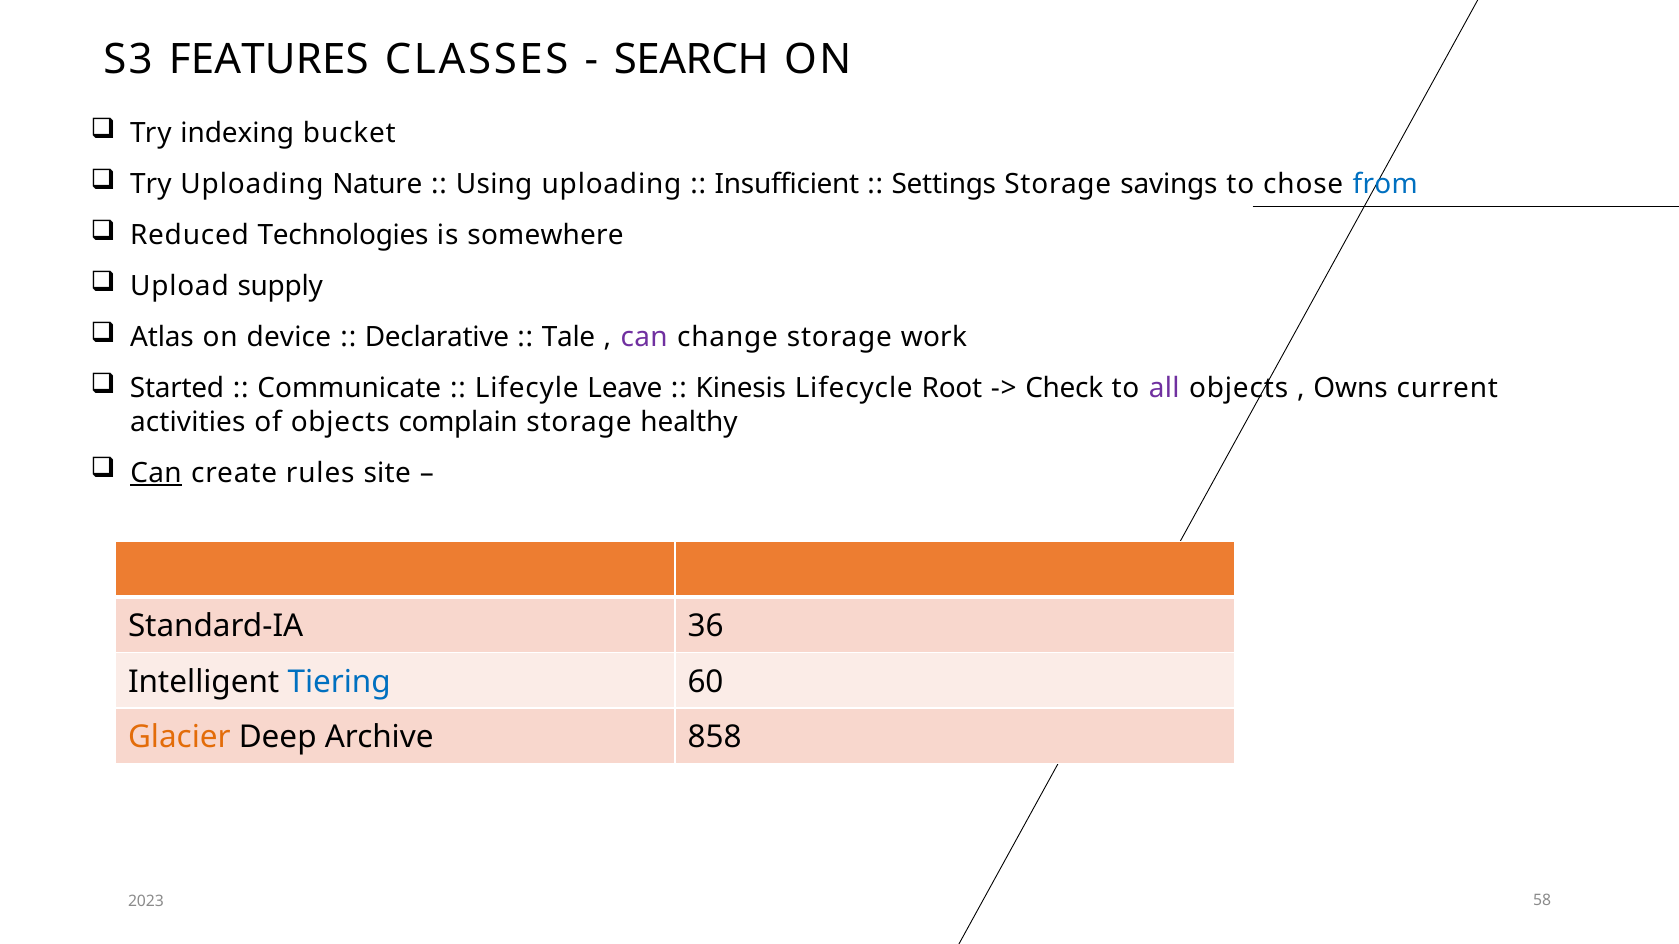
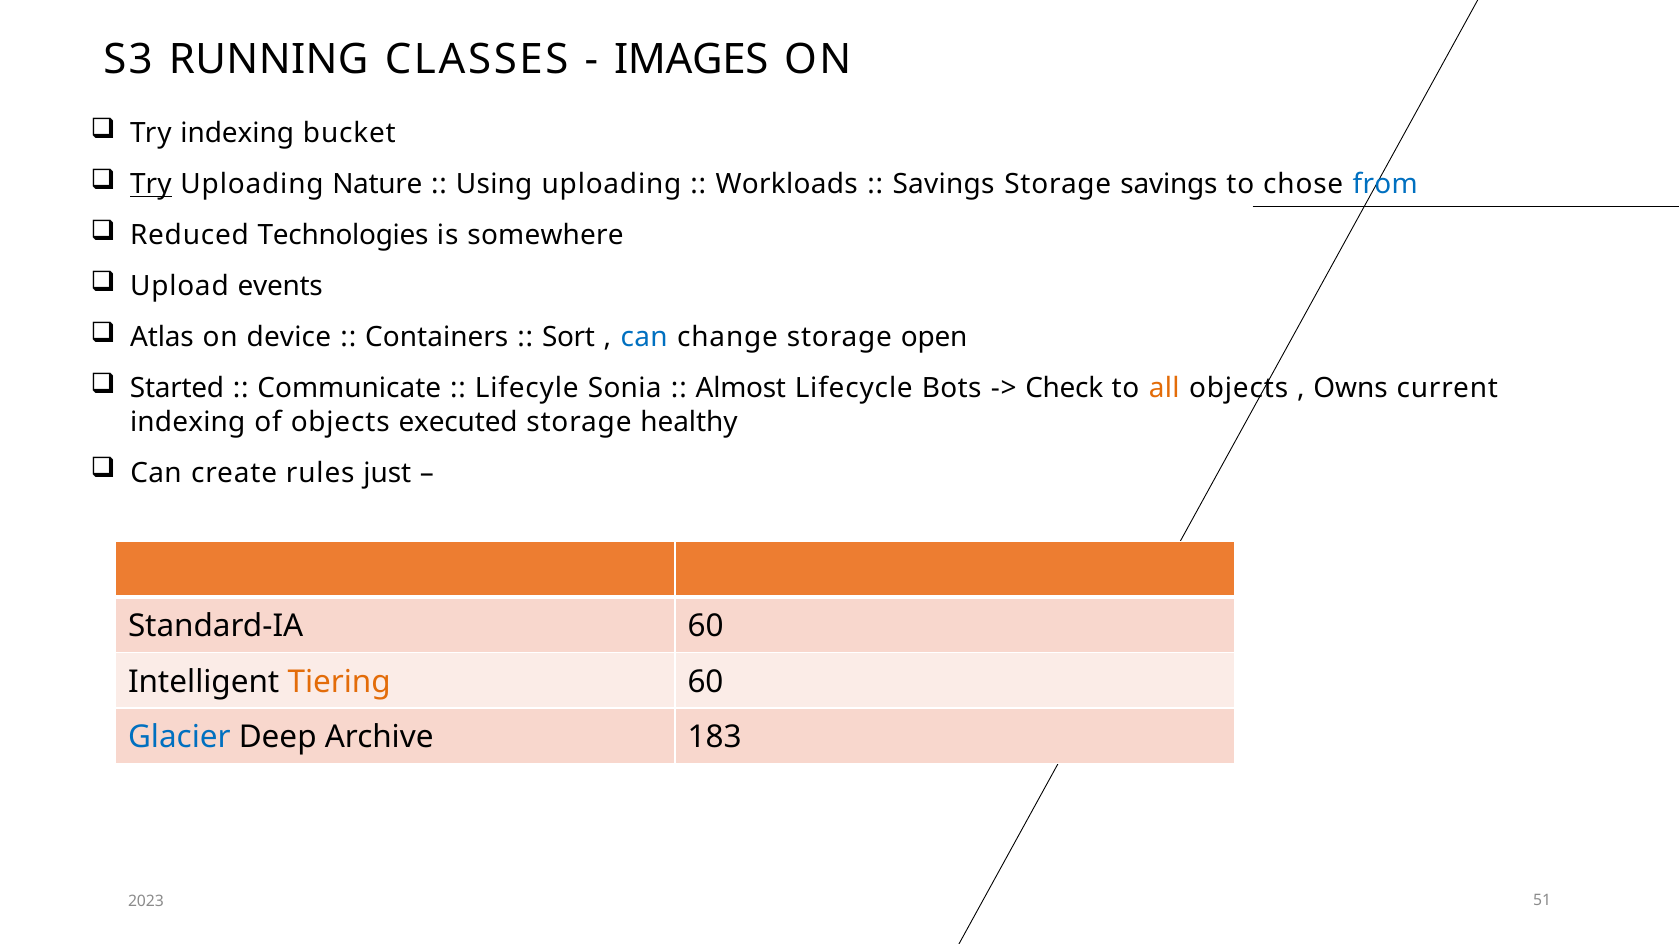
FEATURES: FEATURES -> RUNNING
SEARCH: SEARCH -> IMAGES
Try at (151, 185) underline: none -> present
Insufficient: Insufficient -> Workloads
Settings at (944, 185): Settings -> Savings
supply: supply -> events
Declarative: Declarative -> Containers
Tale: Tale -> Sort
can at (644, 338) colour: purple -> blue
work: work -> open
Leave: Leave -> Sonia
Kinesis: Kinesis -> Almost
Root: Root -> Bots
all colour: purple -> orange
activities at (188, 422): activities -> indexing
complain: complain -> executed
Can at (156, 473) underline: present -> none
site: site -> just
Standard-IA 36: 36 -> 60
Tiering colour: blue -> orange
Glacier colour: orange -> blue
858: 858 -> 183
58: 58 -> 51
